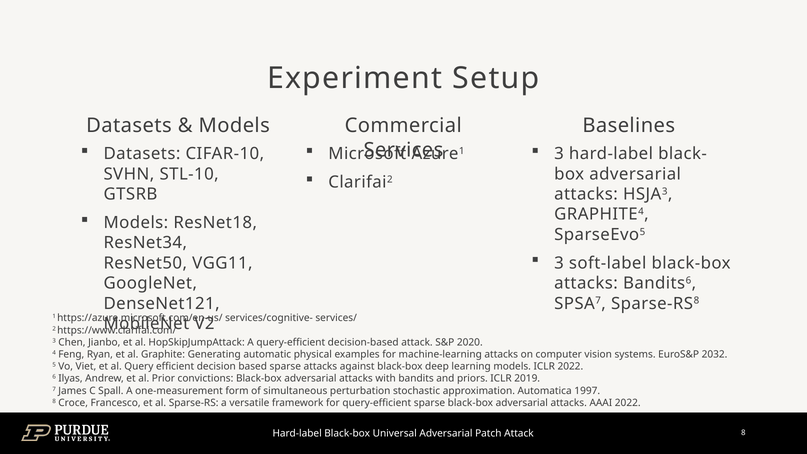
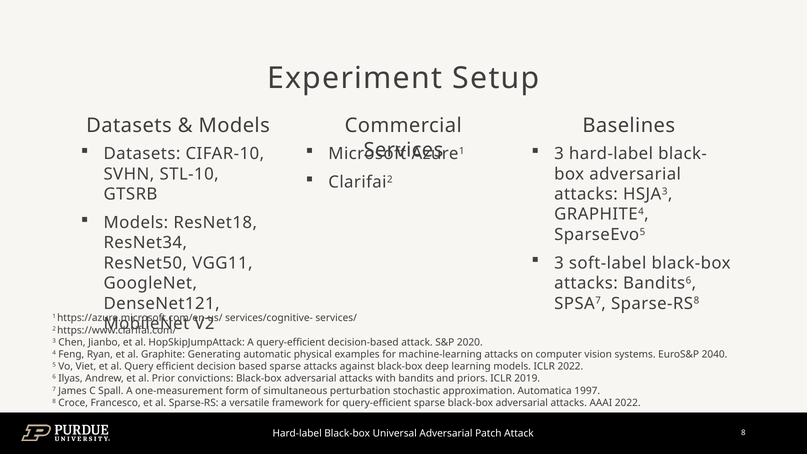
2032: 2032 -> 2040
